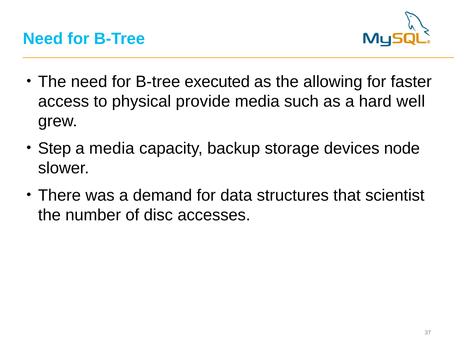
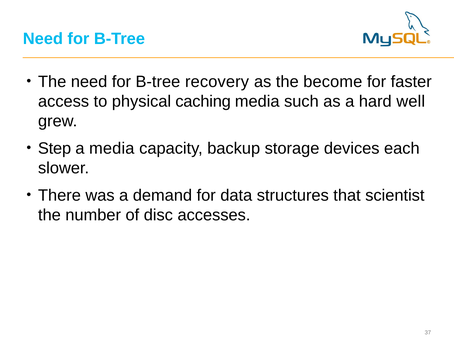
executed: executed -> recovery
allowing: allowing -> become
provide: provide -> caching
node: node -> each
